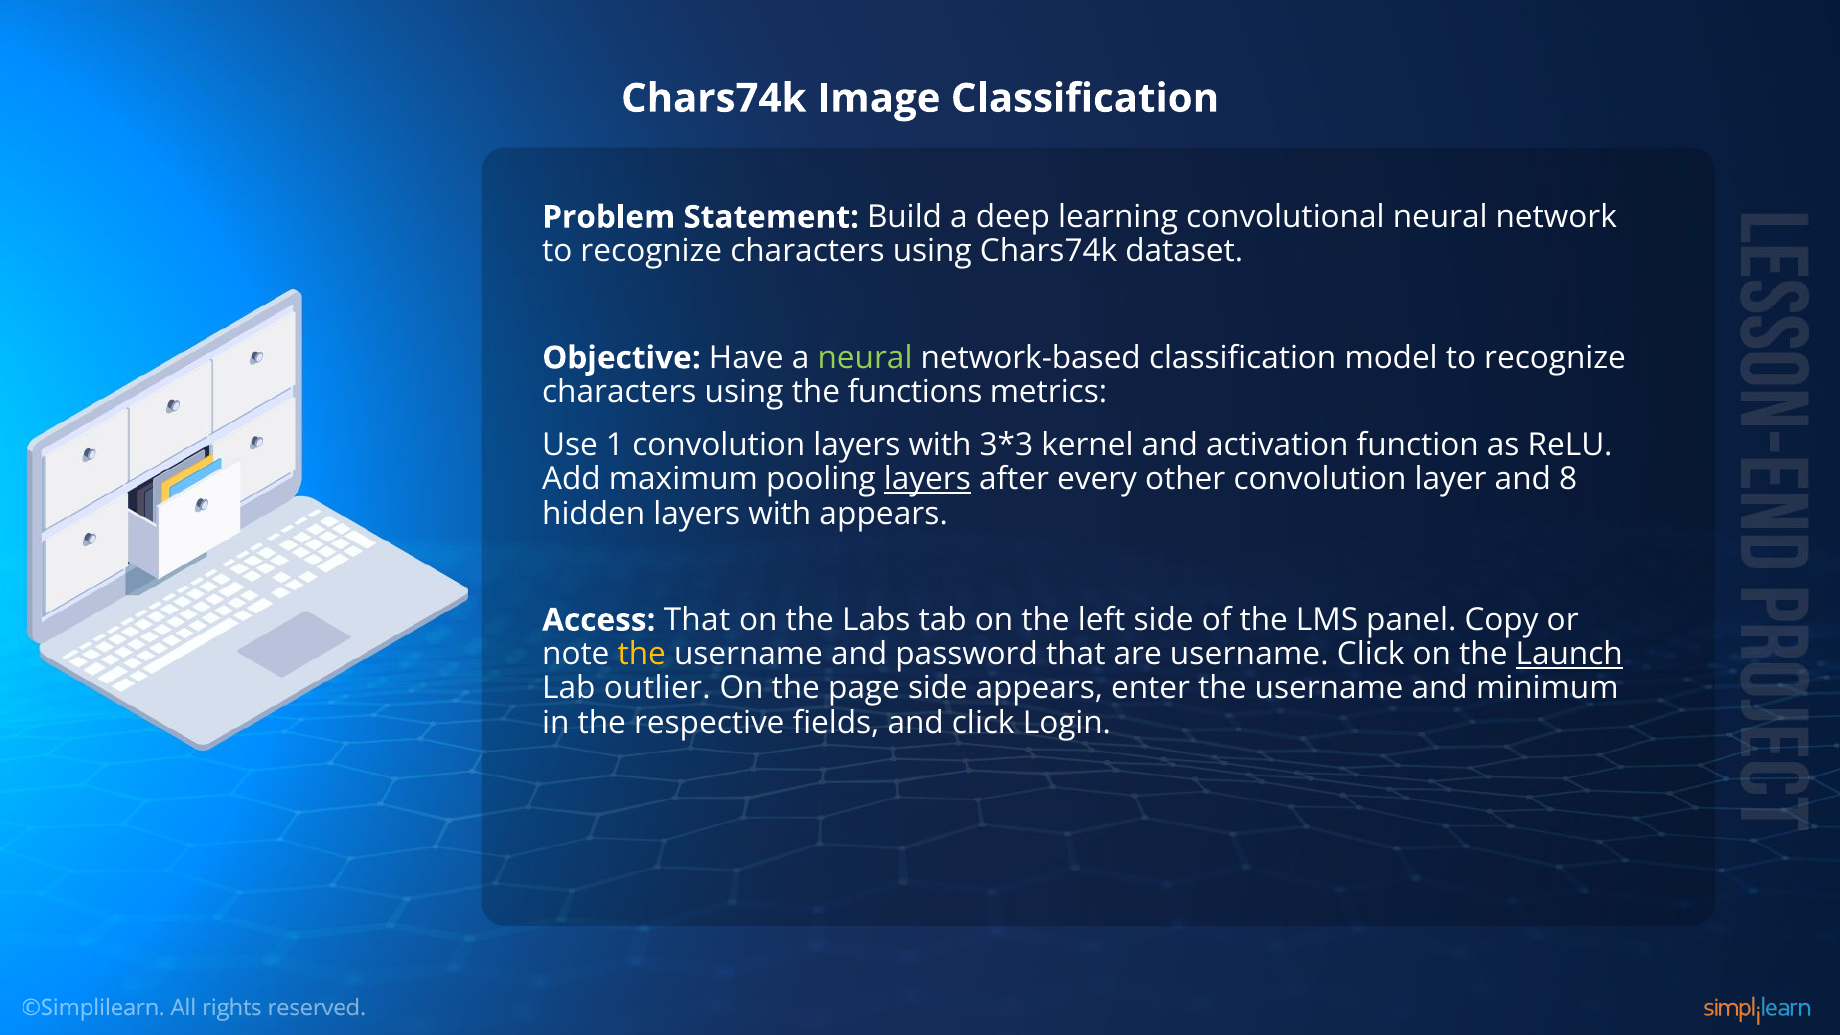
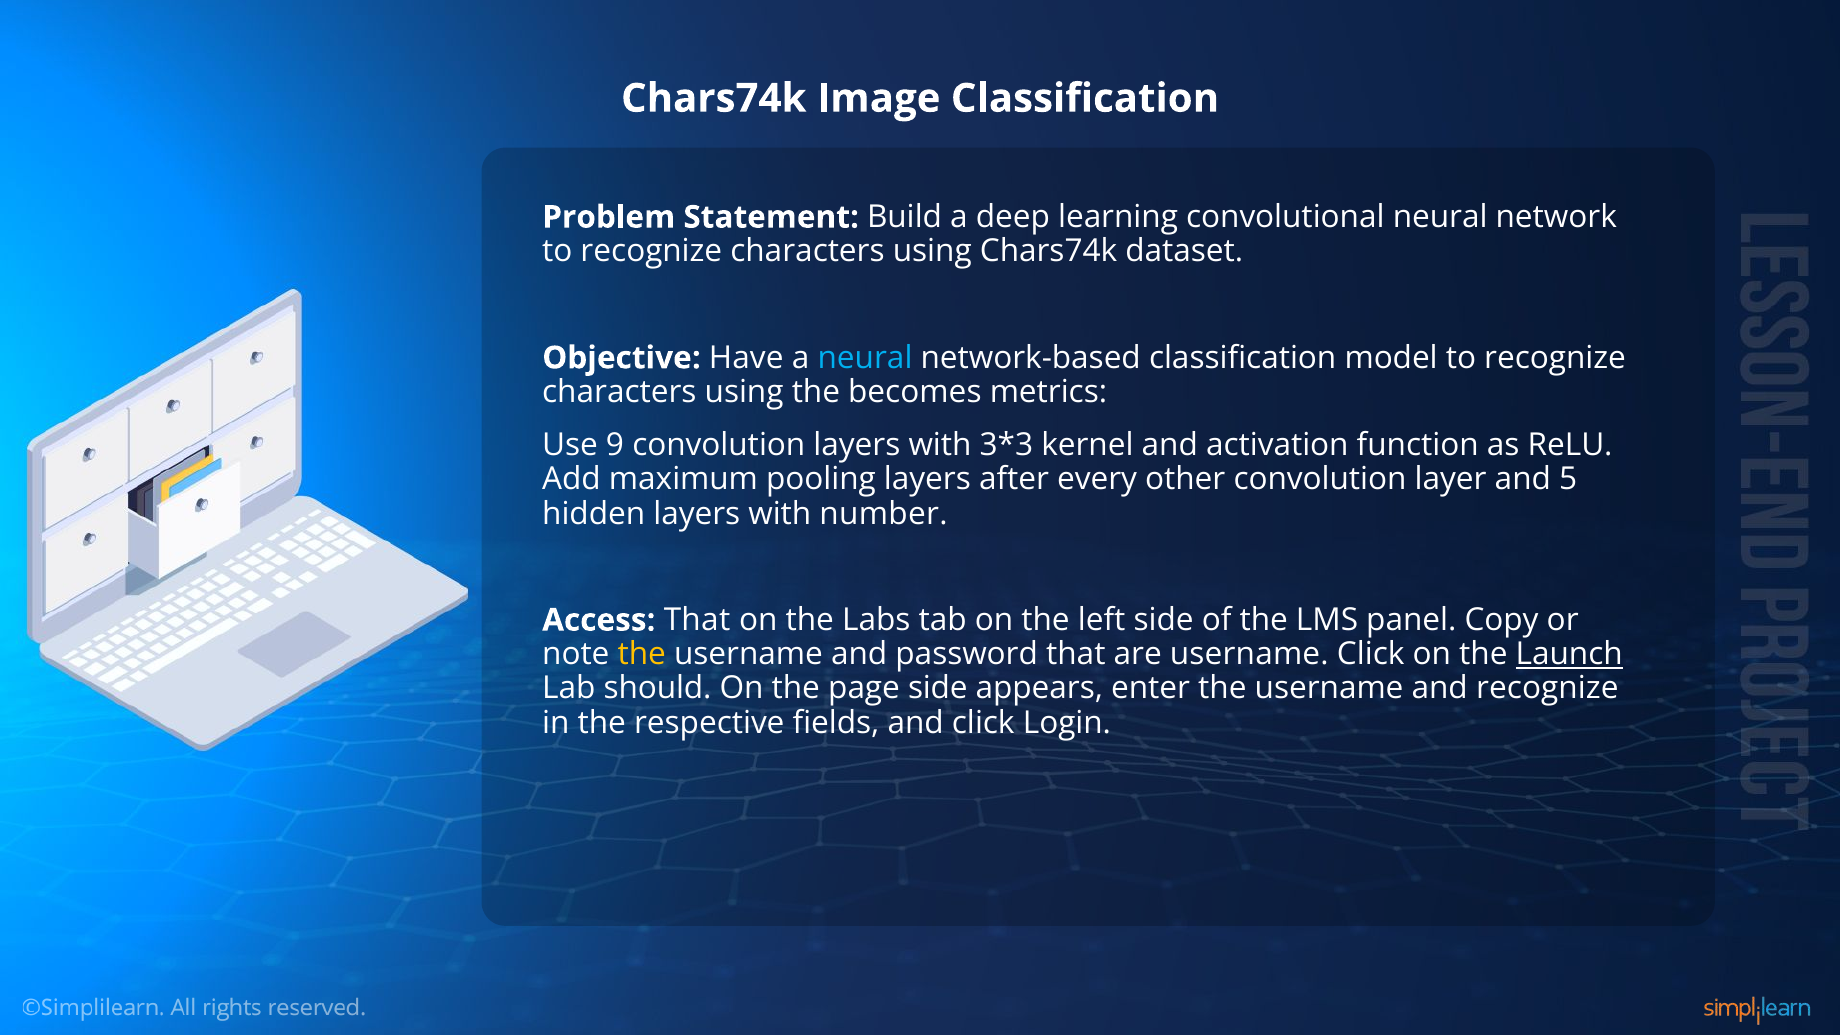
neural at (865, 358) colour: light green -> light blue
functions: functions -> becomes
1: 1 -> 9
layers at (927, 480) underline: present -> none
8: 8 -> 5
with appears: appears -> number
outlier: outlier -> should
and minimum: minimum -> recognize
